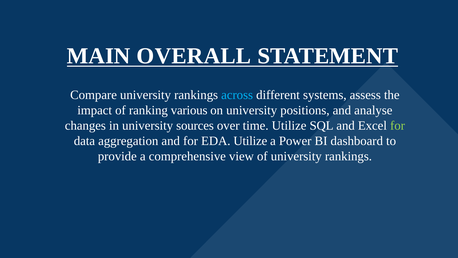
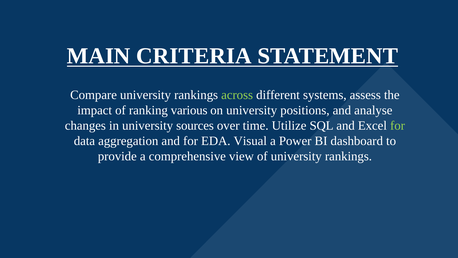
OVERALL: OVERALL -> CRITERIA
across colour: light blue -> light green
EDA Utilize: Utilize -> Visual
